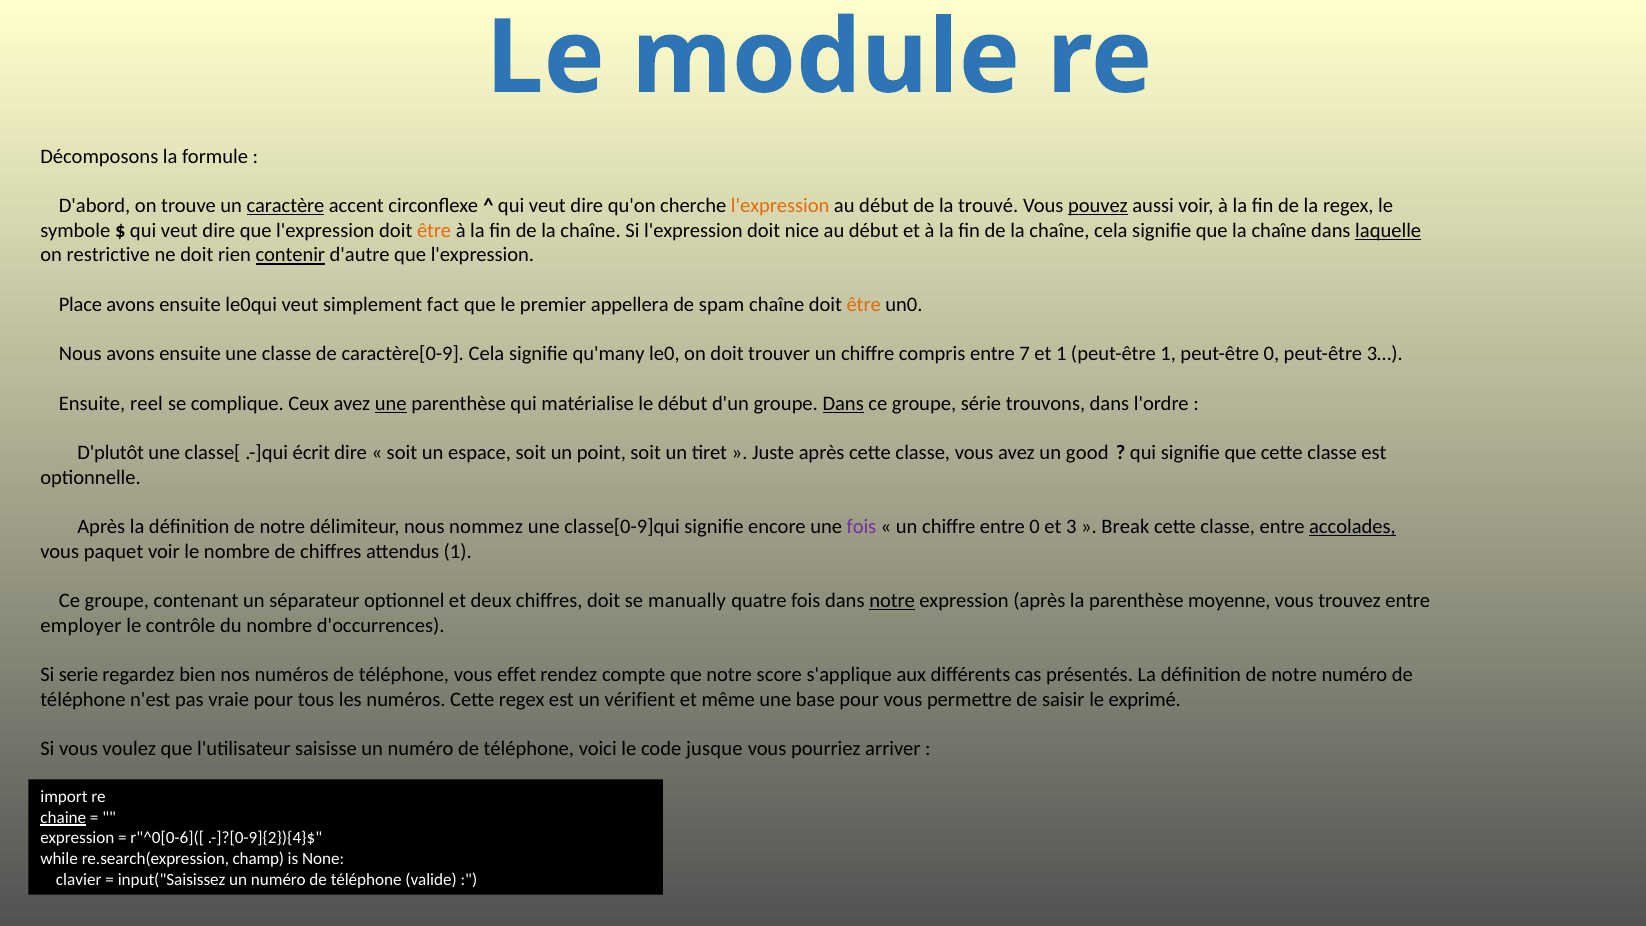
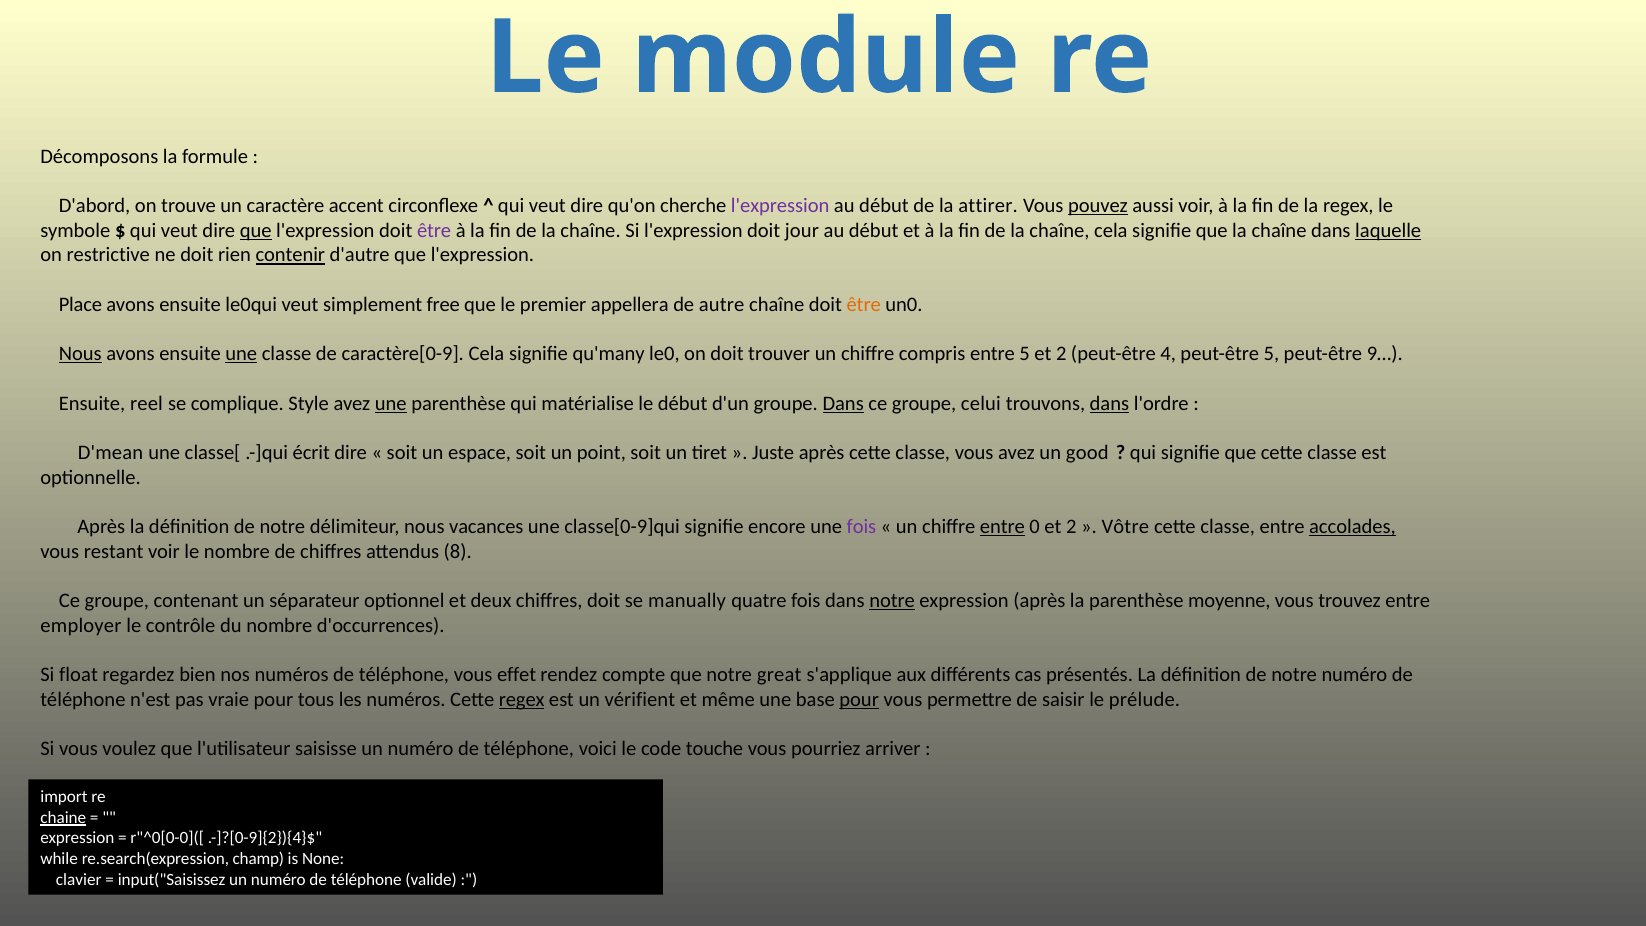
caractère underline: present -> none
l'expression at (780, 206) colour: orange -> purple
trouvé: trouvé -> attirer
que at (256, 230) underline: none -> present
être at (434, 230) colour: orange -> purple
nice: nice -> jour
fact: fact -> free
spam: spam -> autre
Nous at (80, 354) underline: none -> present
une at (241, 354) underline: none -> present
entre 7: 7 -> 5
1 at (1061, 354): 1 -> 2
peut-être 1: 1 -> 4
peut-être 0: 0 -> 5
3…: 3… -> 9…
Ceux: Ceux -> Style
série: série -> celui
dans at (1109, 403) underline: none -> present
D'plutôt: D'plutôt -> D'mean
nommez: nommez -> vacances
entre at (1002, 527) underline: none -> present
0 et 3: 3 -> 2
Break: Break -> Vôtre
paquet: paquet -> restant
attendus 1: 1 -> 8
serie: serie -> float
score: score -> great
regex at (522, 700) underline: none -> present
pour at (859, 700) underline: none -> present
exprimé: exprimé -> prélude
jusque: jusque -> touche
r"^0[0-6]([: r"^0[0-6]([ -> r"^0[0-0]([
